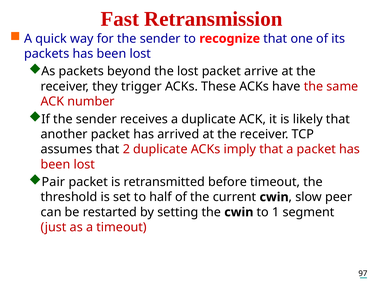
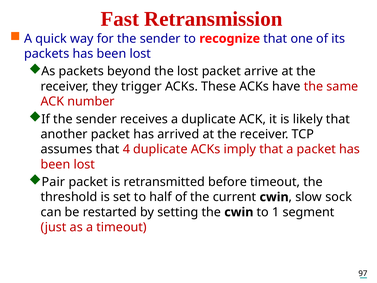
2: 2 -> 4
peer: peer -> sock
